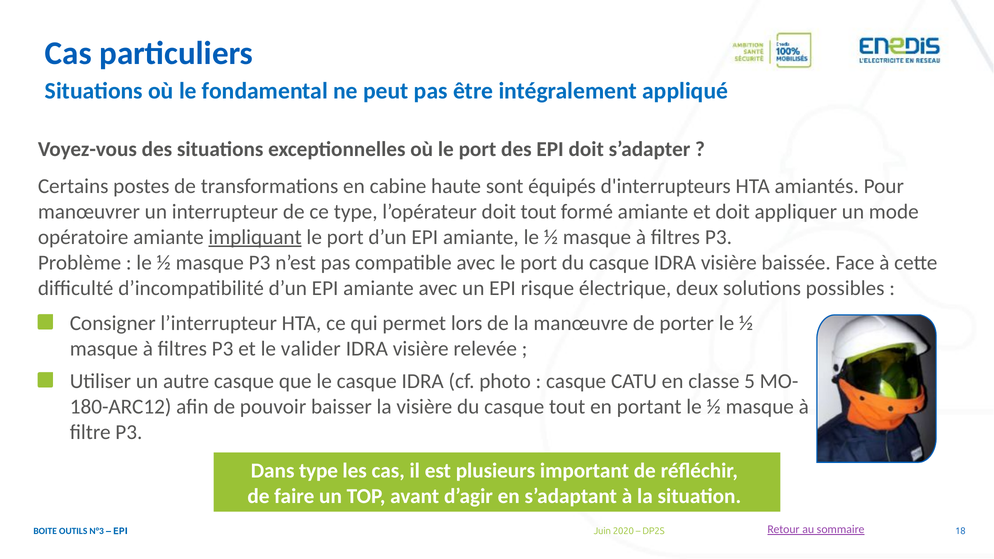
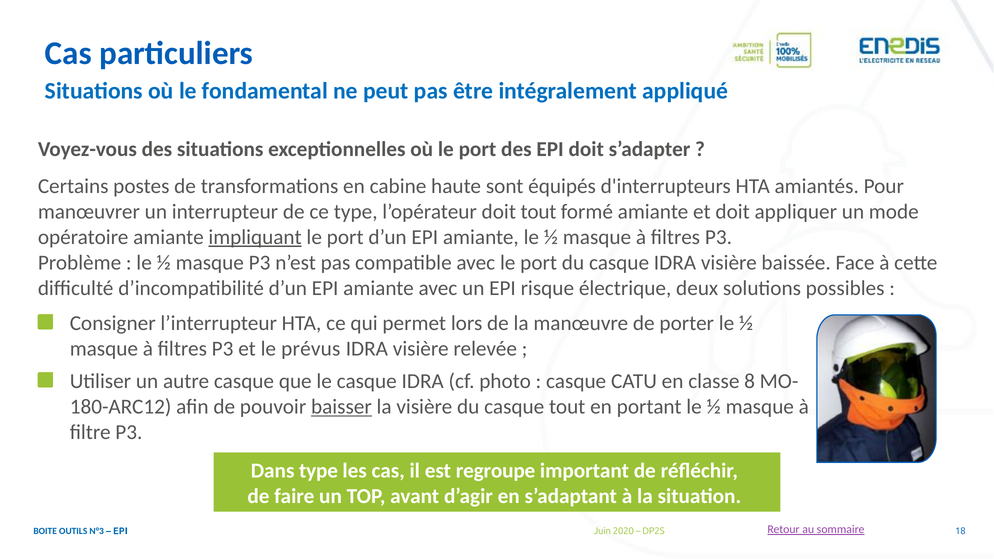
valider: valider -> prévus
5: 5 -> 8
baisser underline: none -> present
plusieurs: plusieurs -> regroupe
